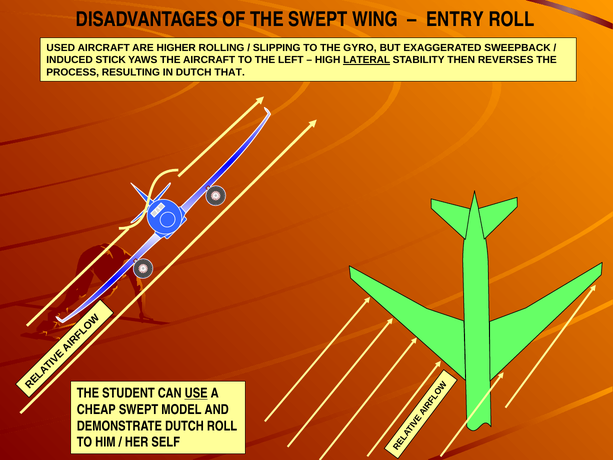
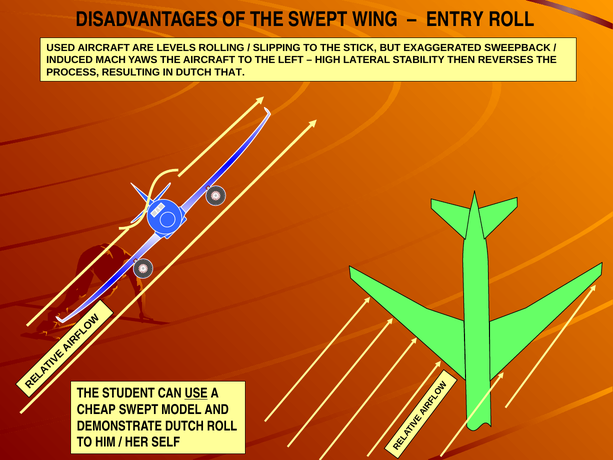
HIGHER: HIGHER -> LEVELS
GYRO: GYRO -> STICK
STICK: STICK -> MACH
LATERAL underline: present -> none
